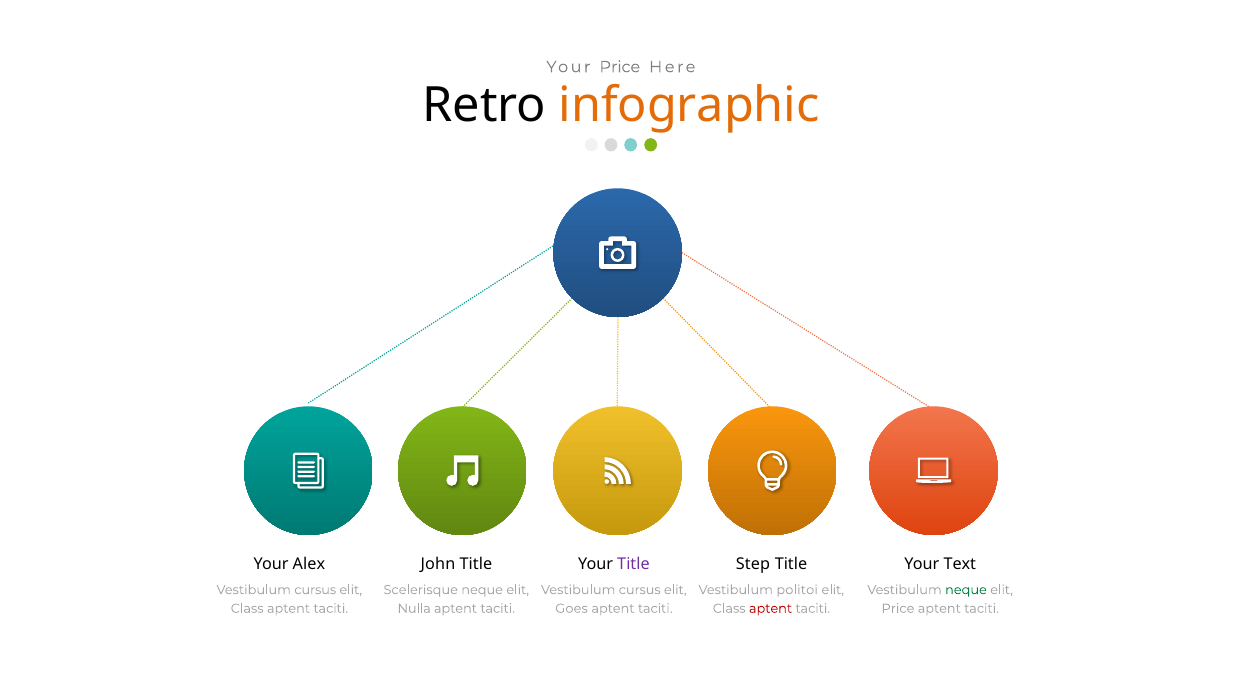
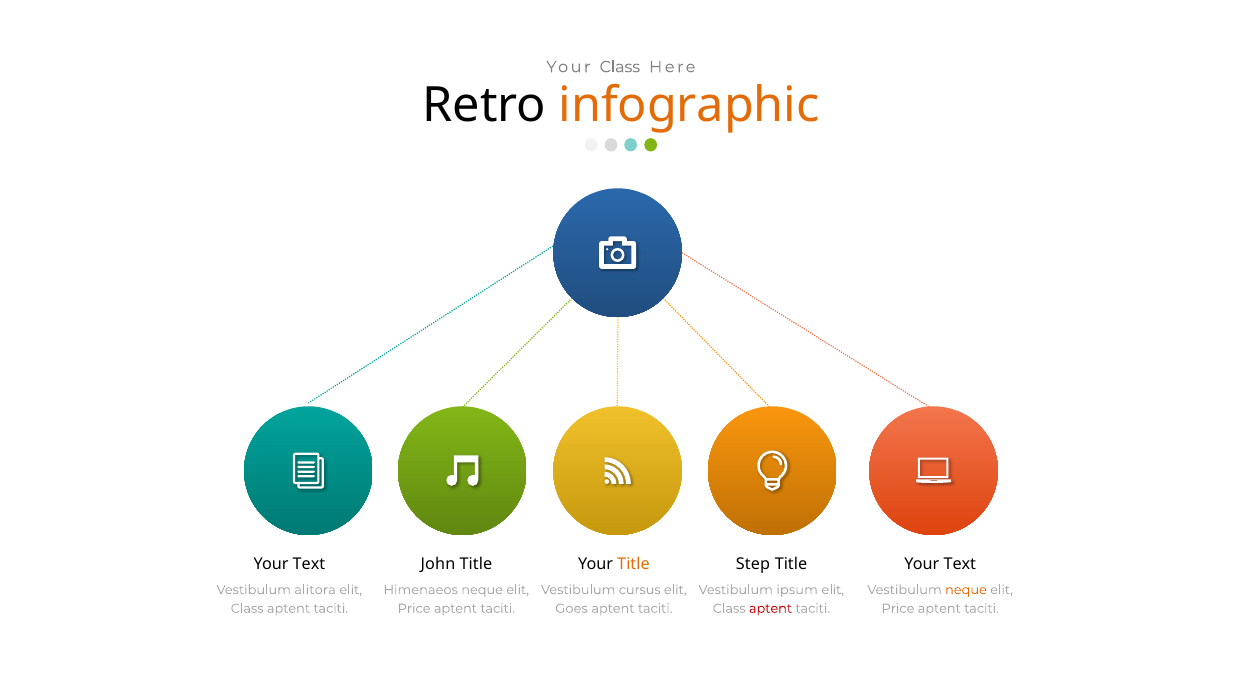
Your Price: Price -> Class
Alex at (309, 564): Alex -> Text
Title at (633, 564) colour: purple -> orange
cursus at (315, 590): cursus -> alitora
Scelerisque: Scelerisque -> Himenaeos
politoi: politoi -> ipsum
neque at (966, 590) colour: green -> orange
Nulla at (414, 608): Nulla -> Price
